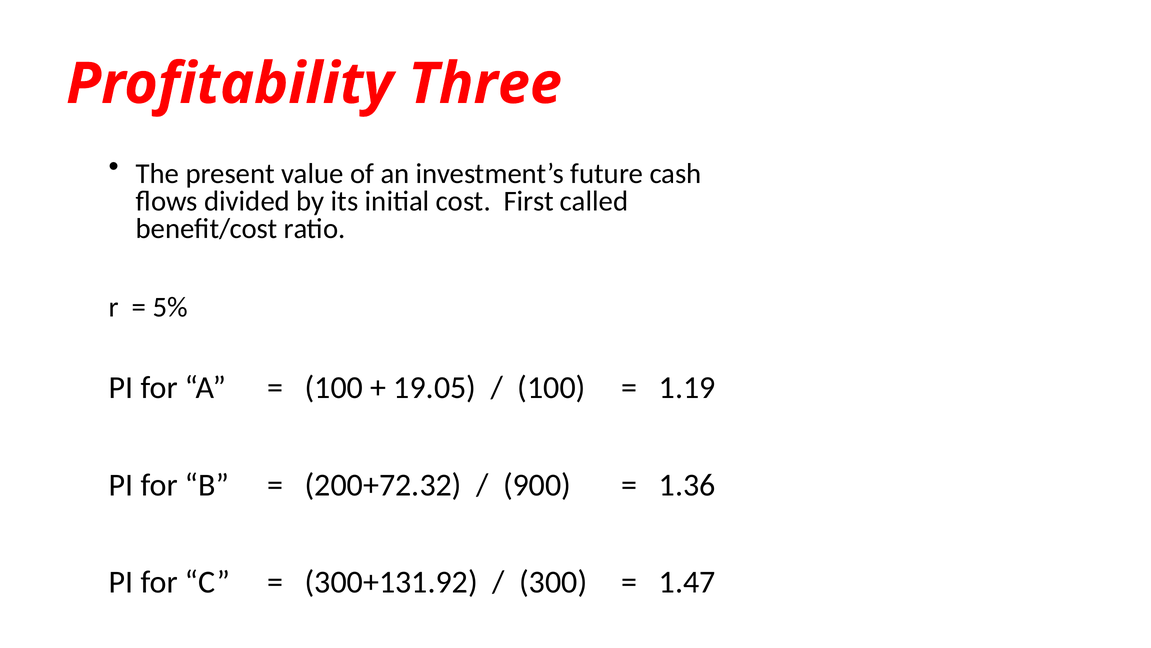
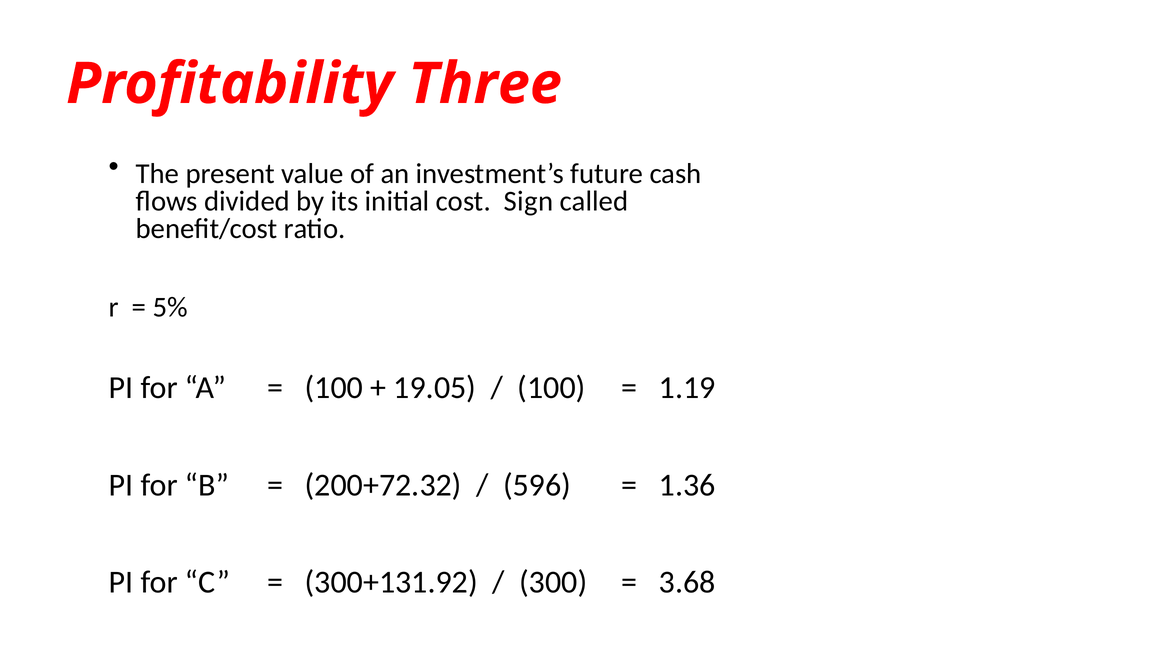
First: First -> Sign
900: 900 -> 596
1.47: 1.47 -> 3.68
